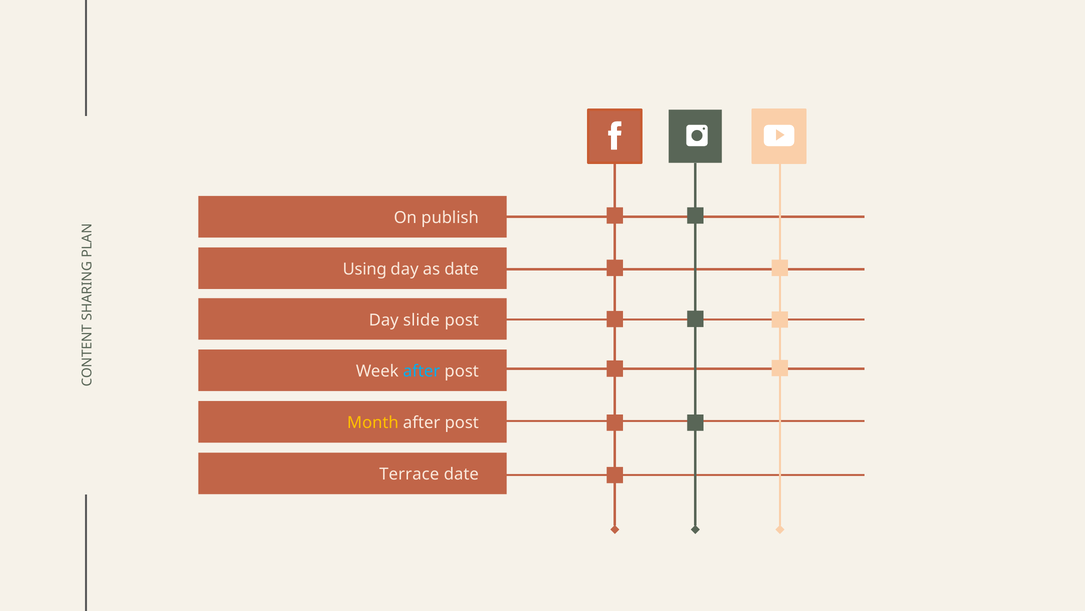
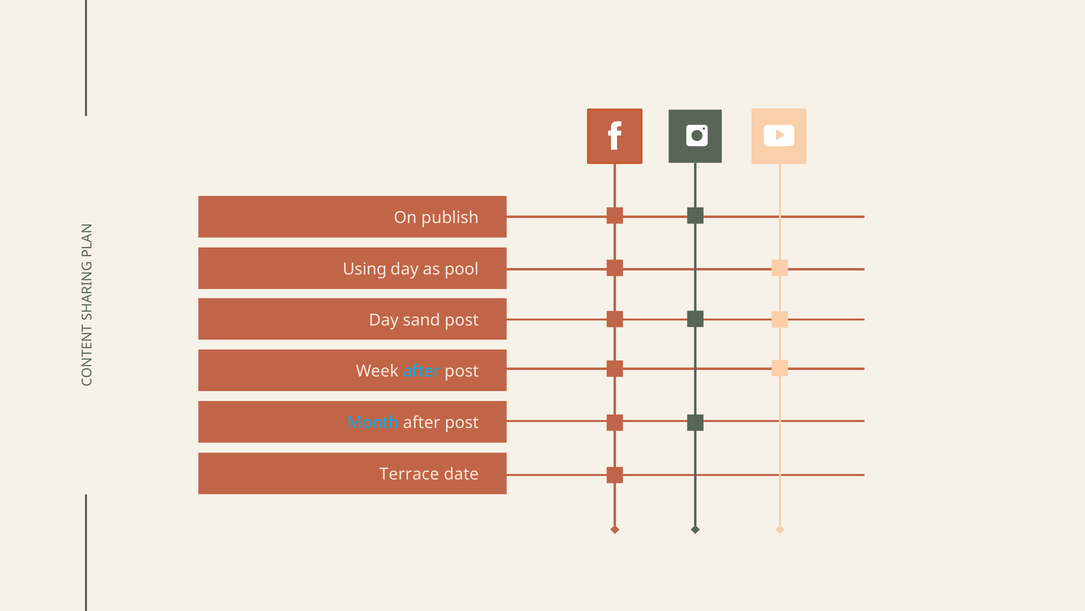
as date: date -> pool
slide: slide -> sand
Month colour: yellow -> light blue
